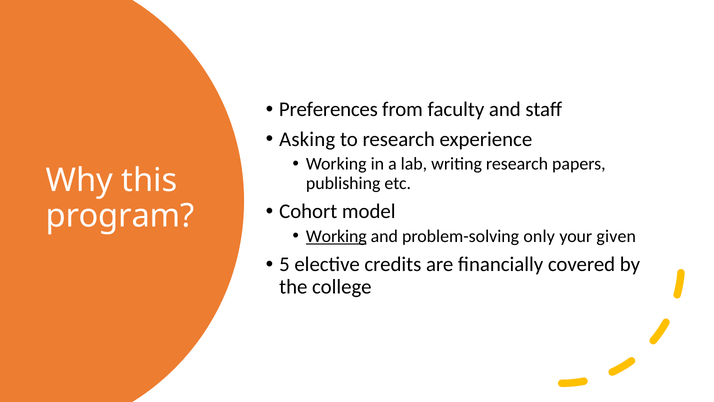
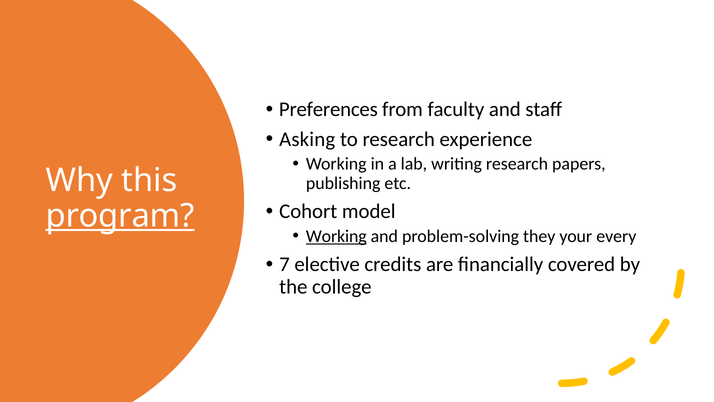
program underline: none -> present
only: only -> they
given: given -> every
5: 5 -> 7
